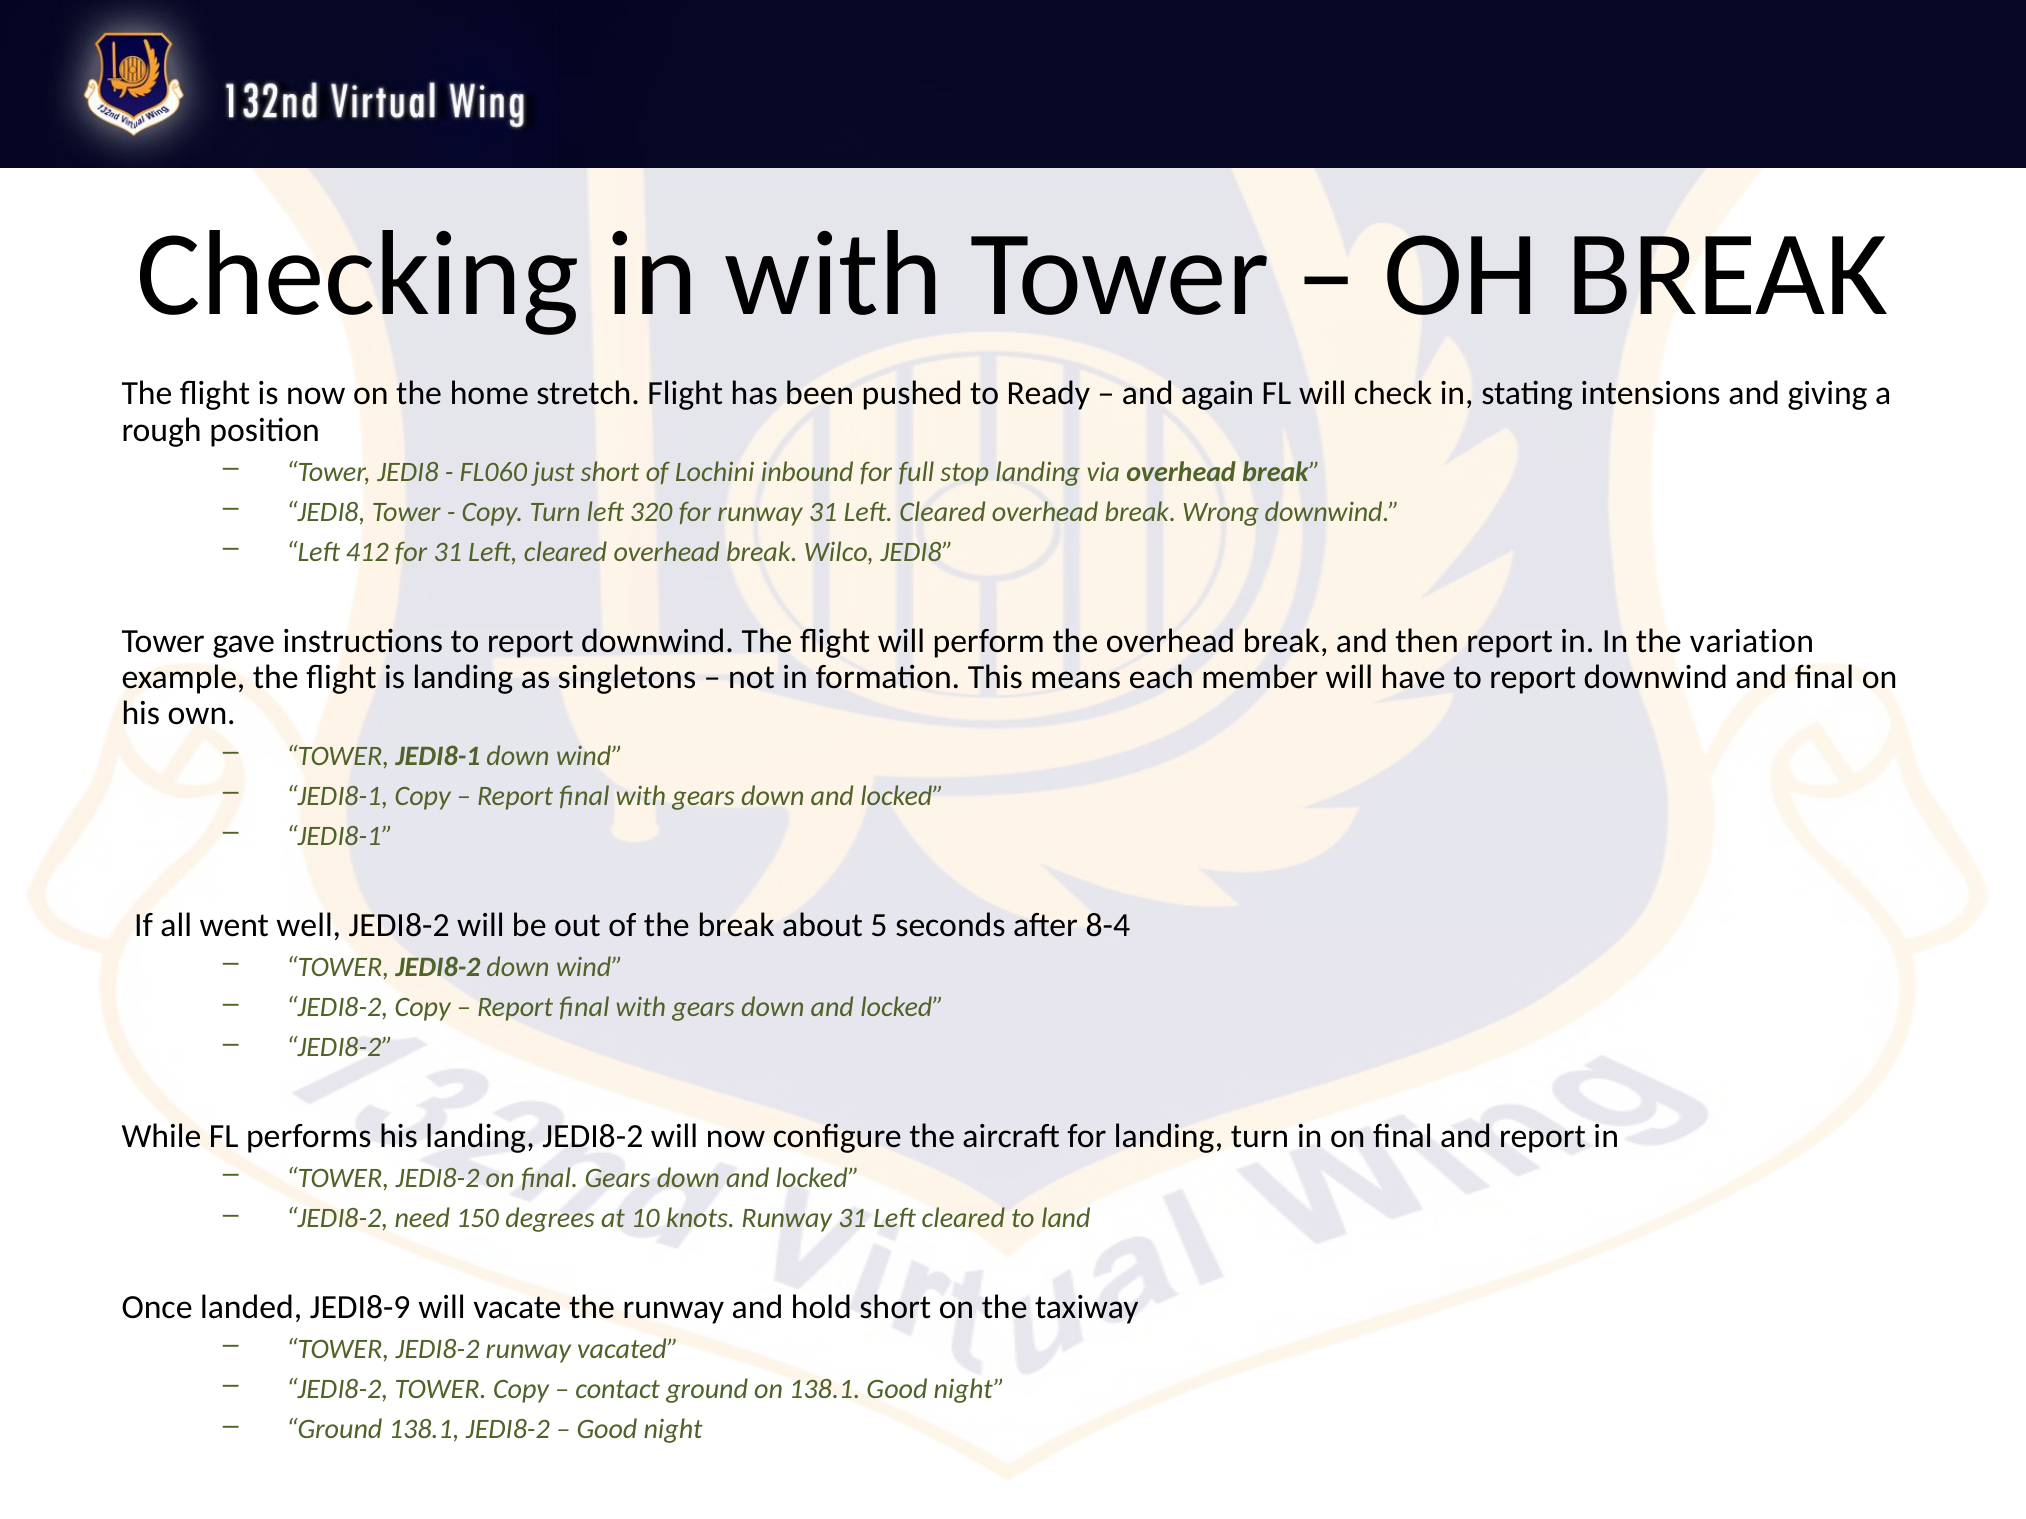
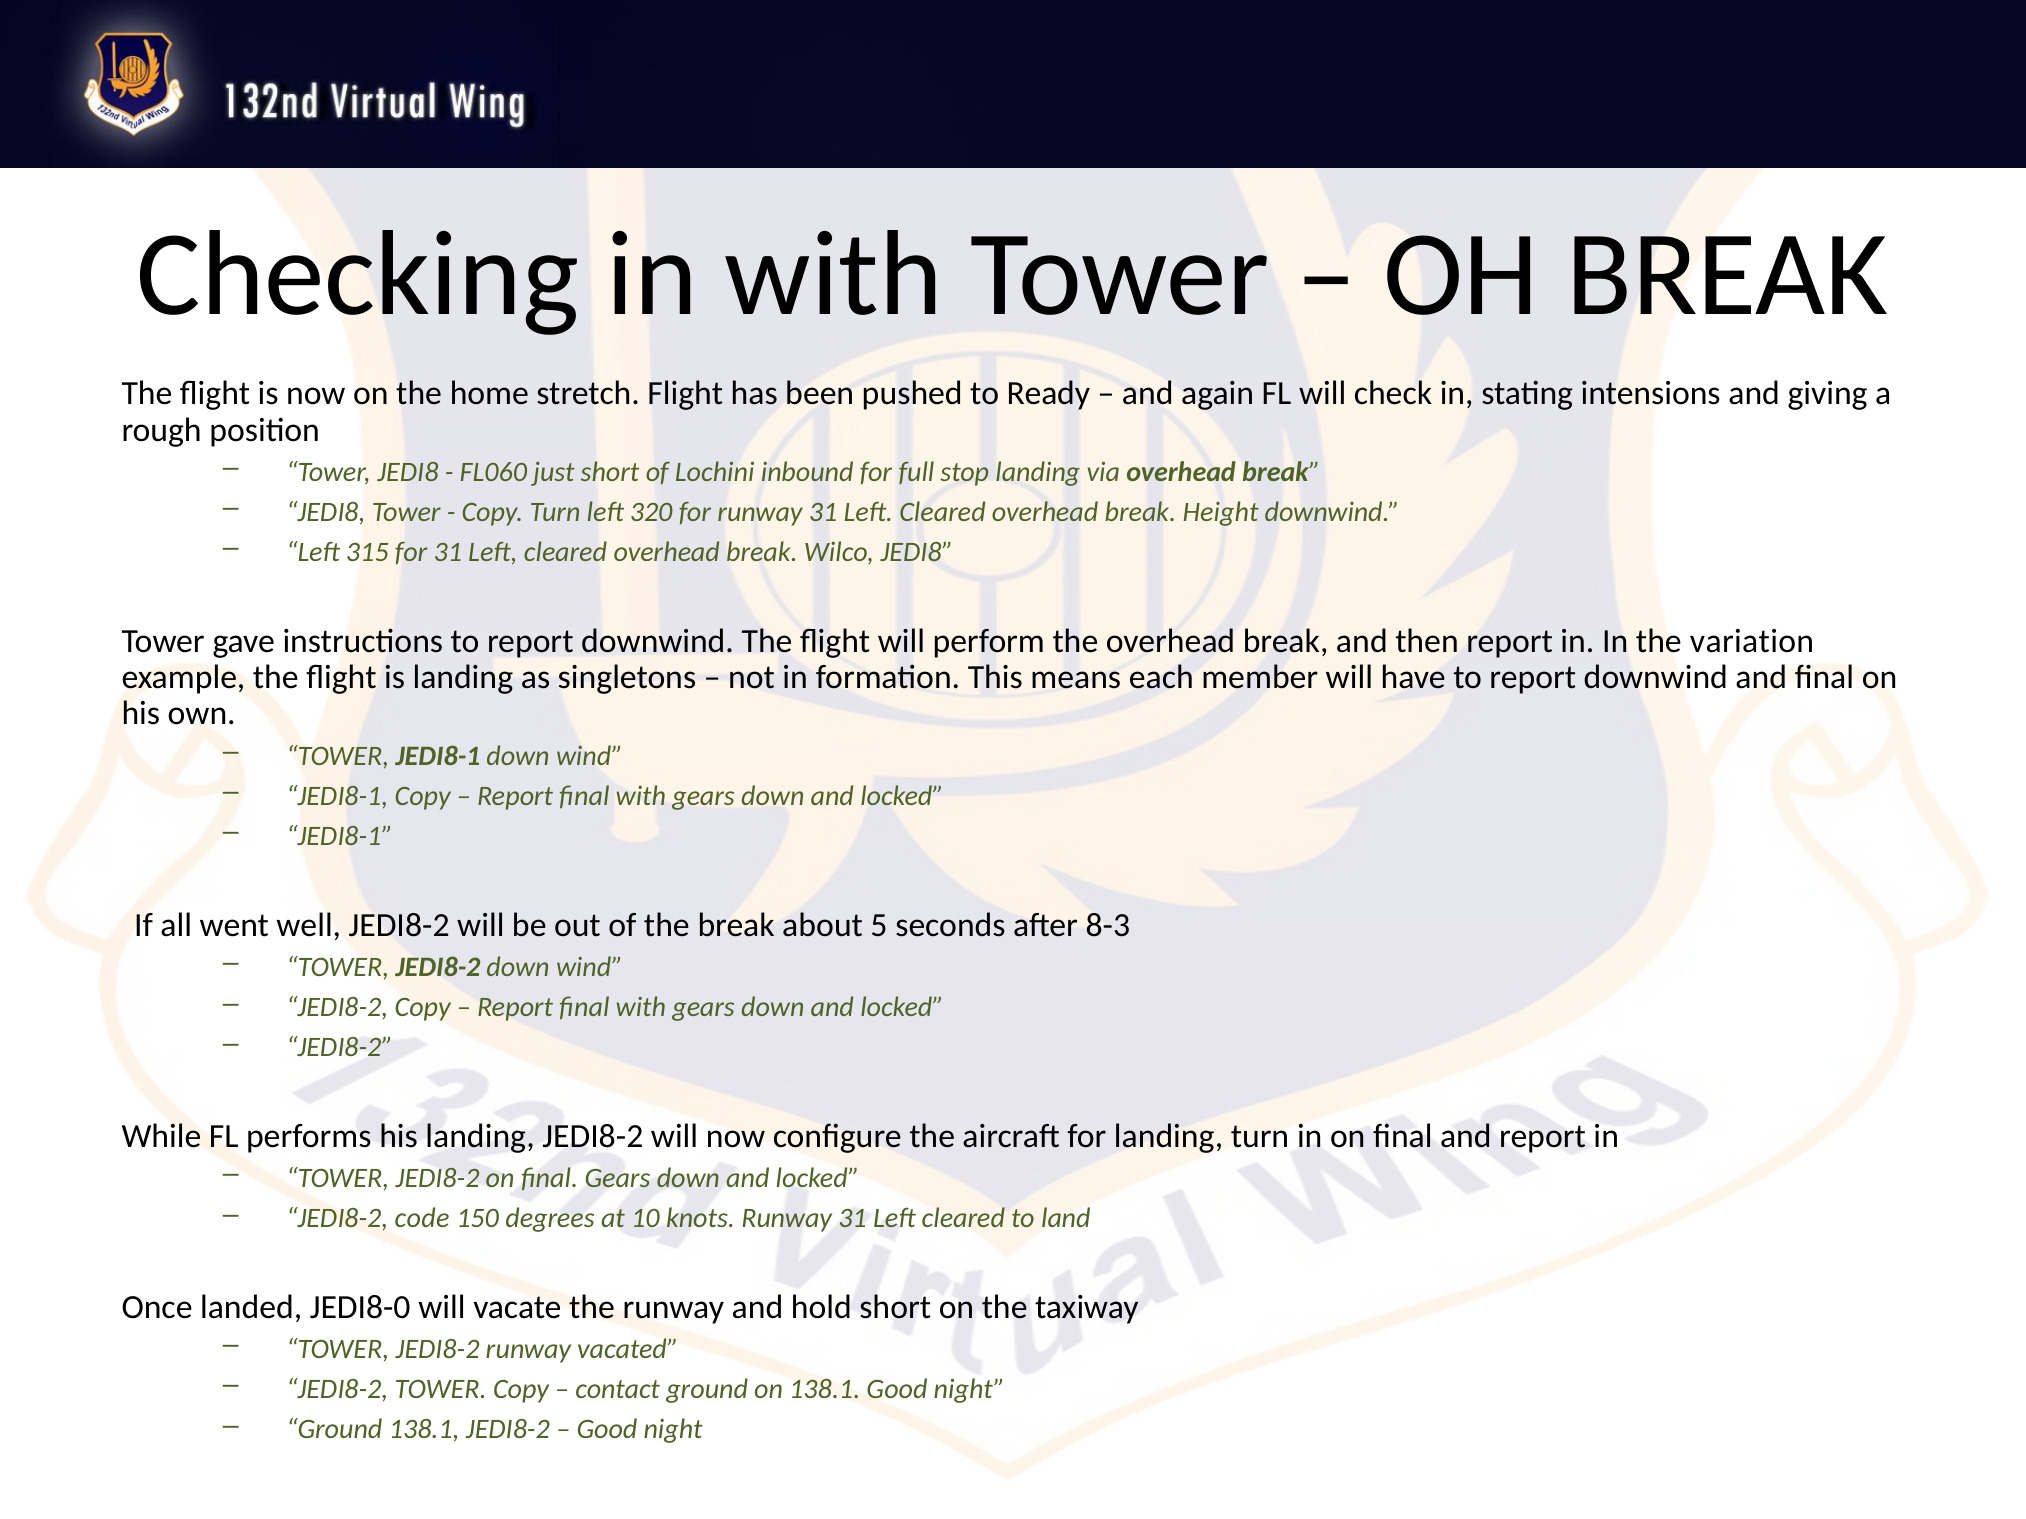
Wrong: Wrong -> Height
412: 412 -> 315
8-4: 8-4 -> 8-3
need: need -> code
JEDI8-9: JEDI8-9 -> JEDI8-0
